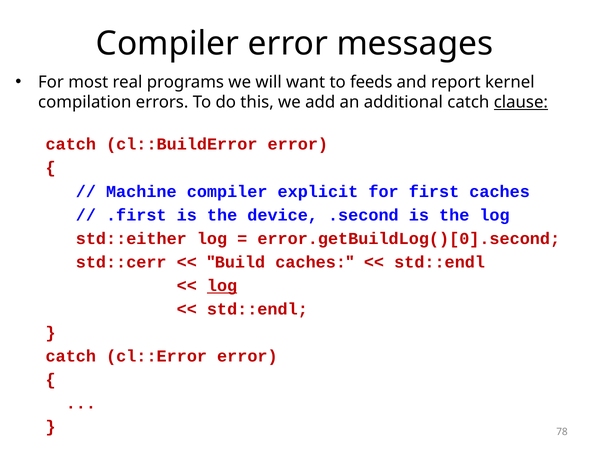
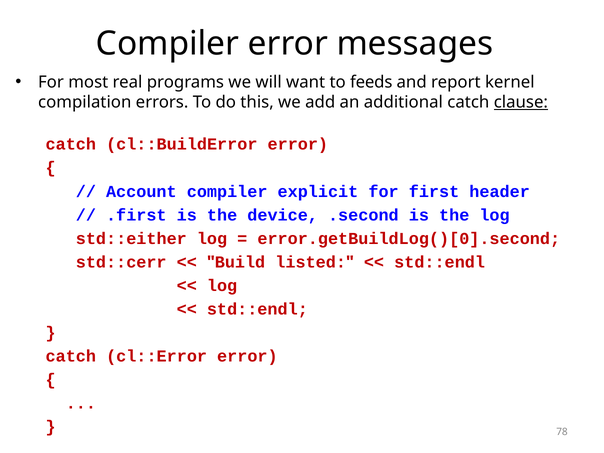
Machine: Machine -> Account
first caches: caches -> header
Build caches: caches -> listed
log at (222, 286) underline: present -> none
